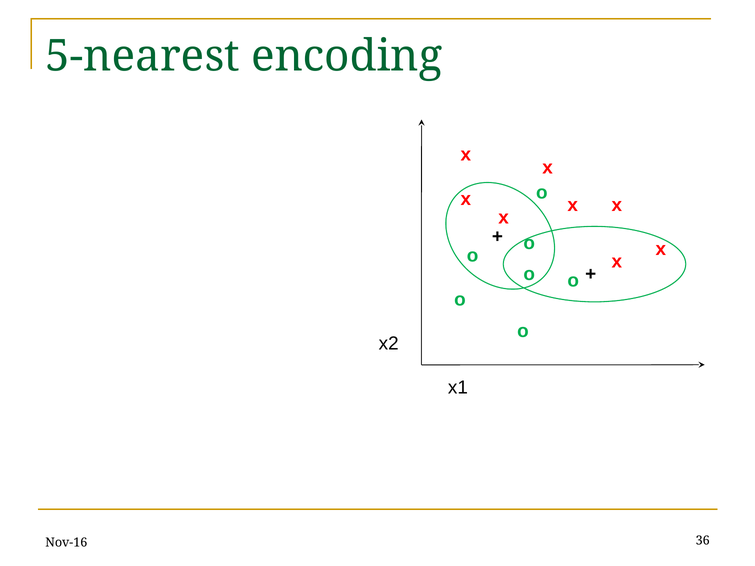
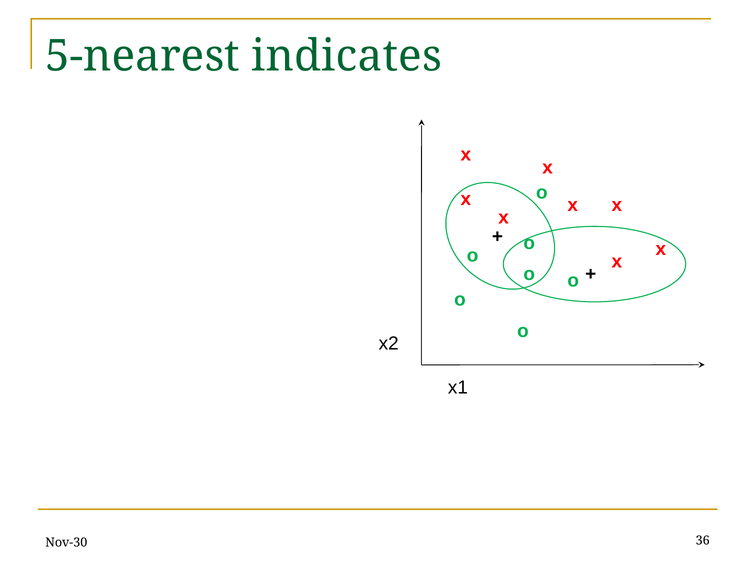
encoding: encoding -> indicates
Nov-16: Nov-16 -> Nov-30
